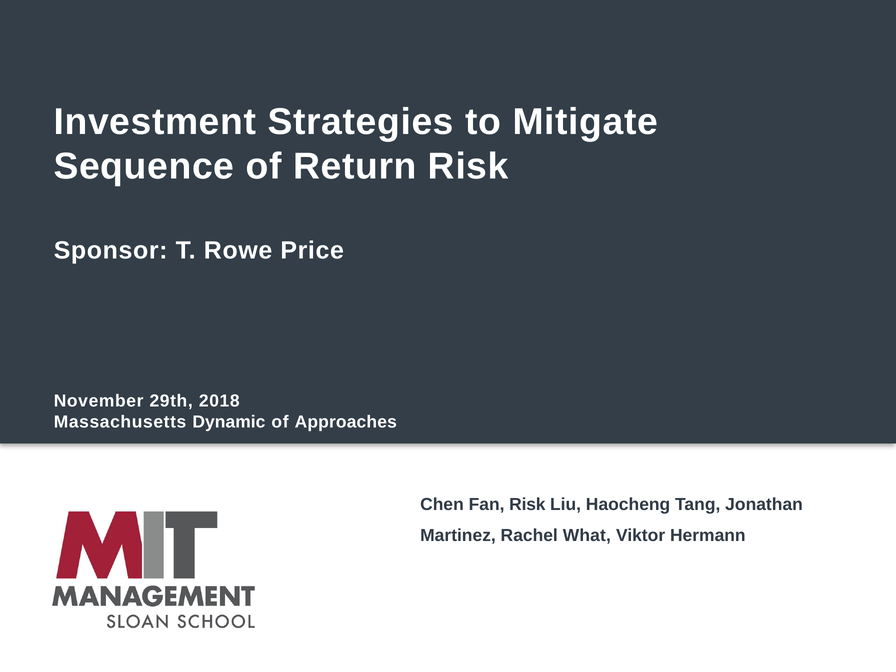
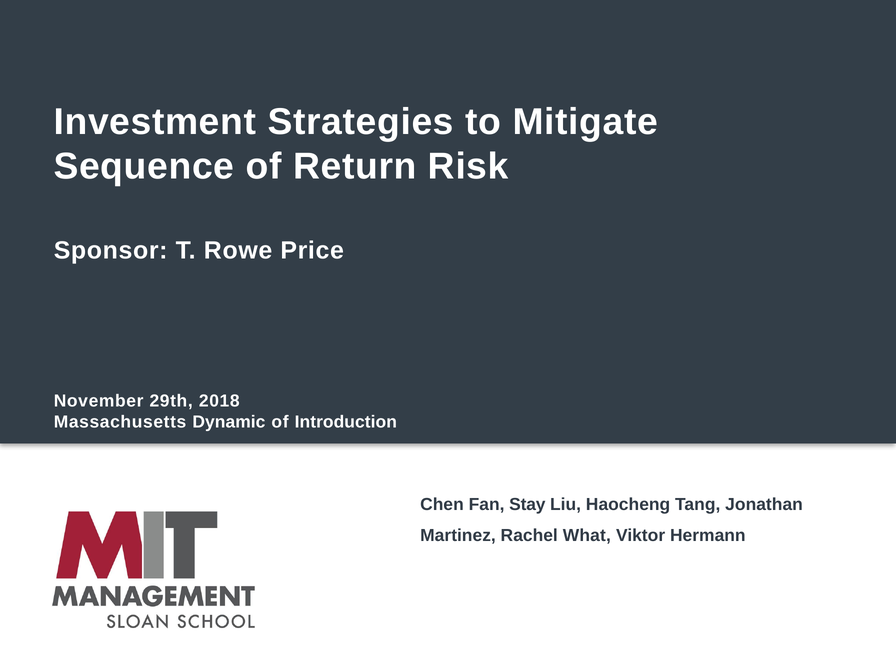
Approaches: Approaches -> Introduction
Fan Risk: Risk -> Stay
